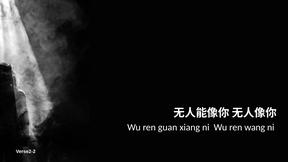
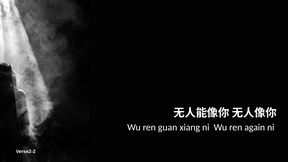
wang: wang -> again
